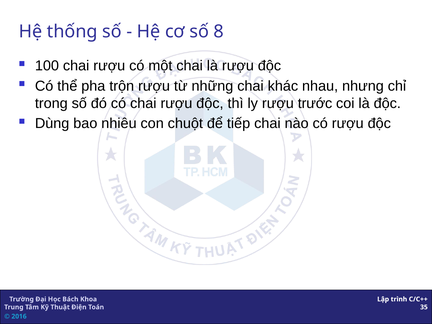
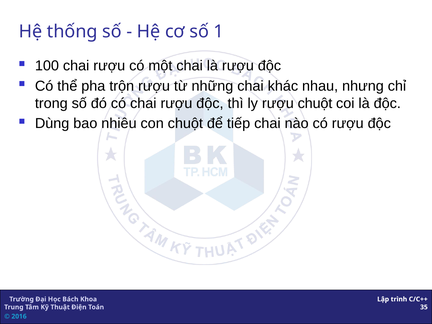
8: 8 -> 1
rượu trước: trước -> chuột
